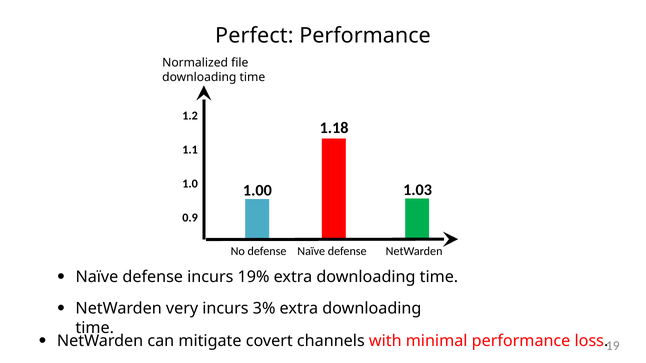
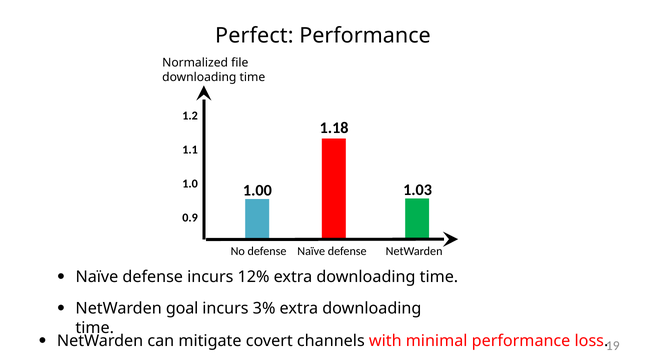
19%: 19% -> 12%
very: very -> goal
